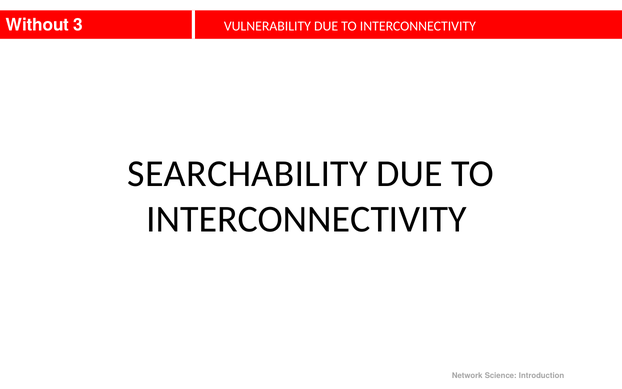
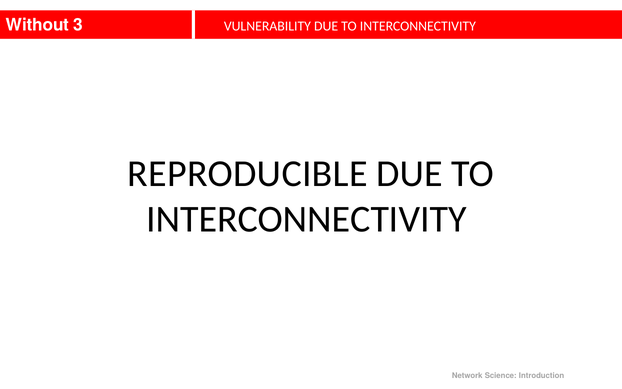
SEARCHABILITY: SEARCHABILITY -> REPRODUCIBLE
